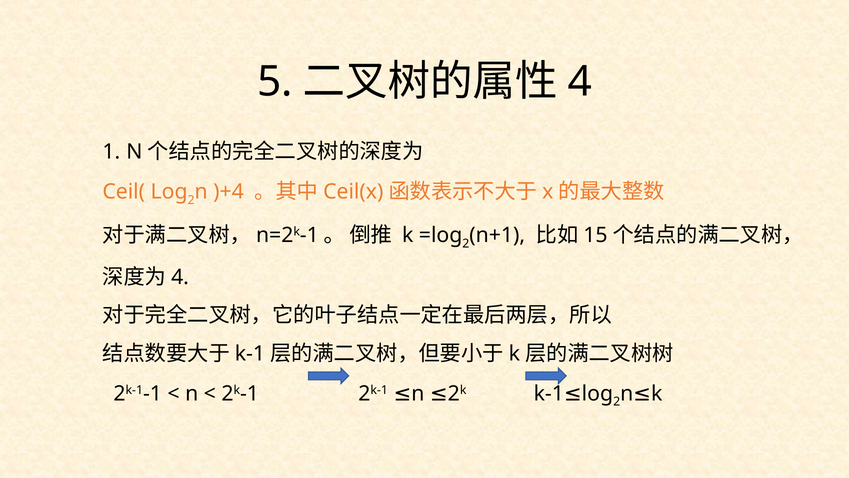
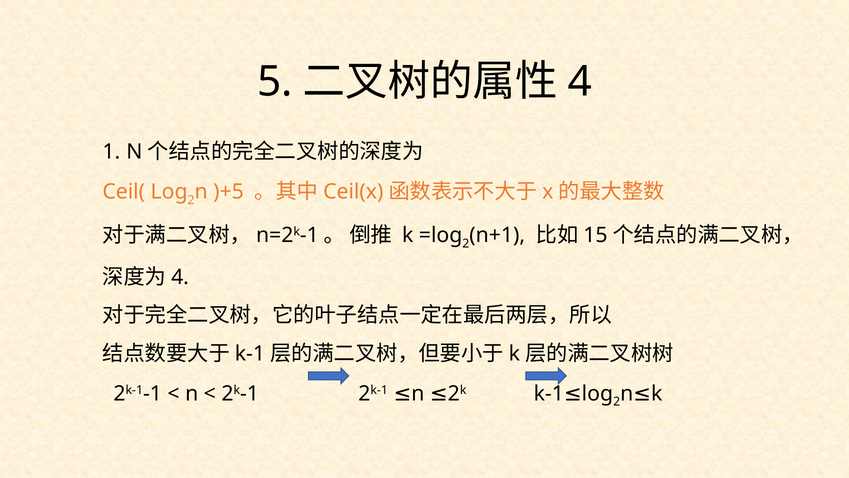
)+4: )+4 -> )+5
